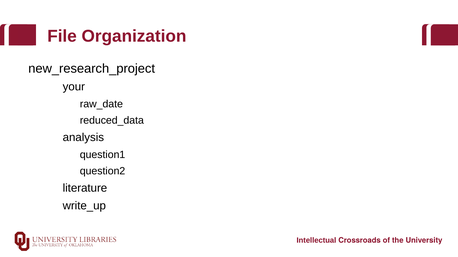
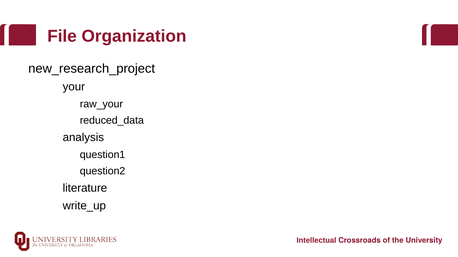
raw_date: raw_date -> raw_your
